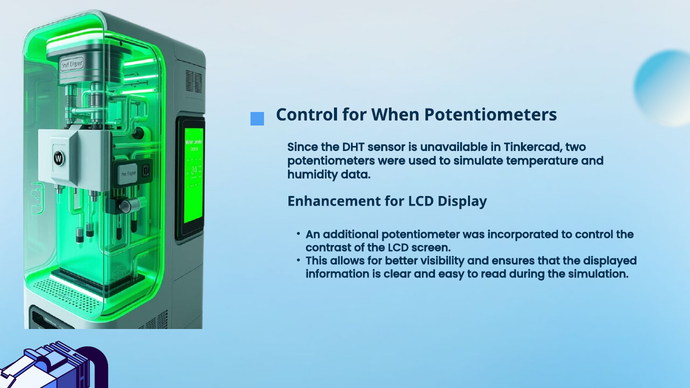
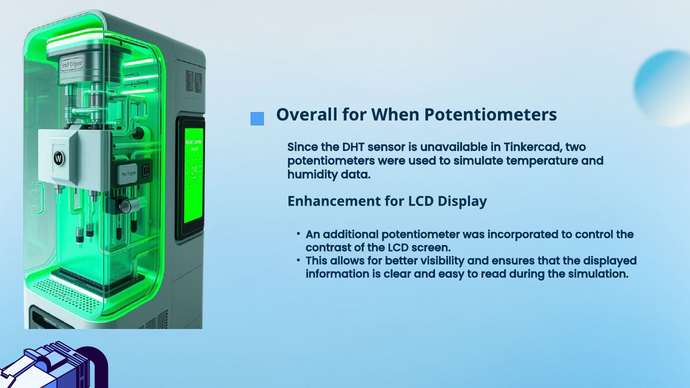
Control at (307, 115): Control -> Overall
